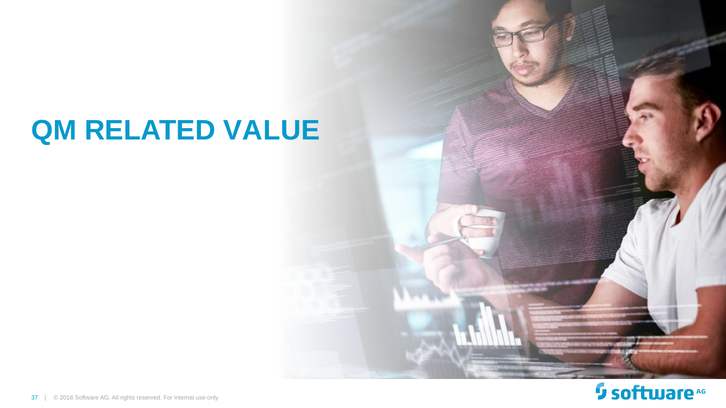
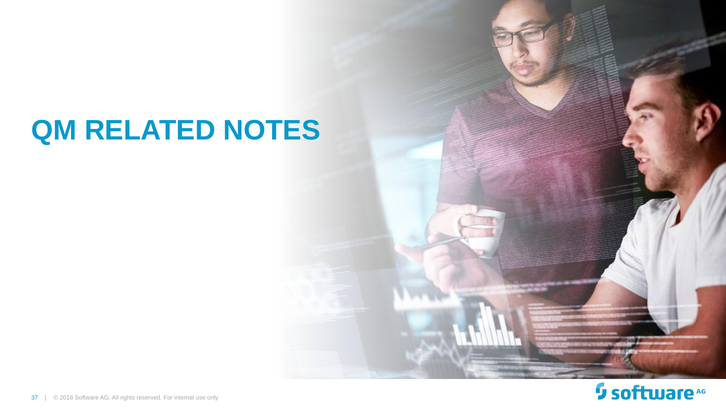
VALUE: VALUE -> NOTES
